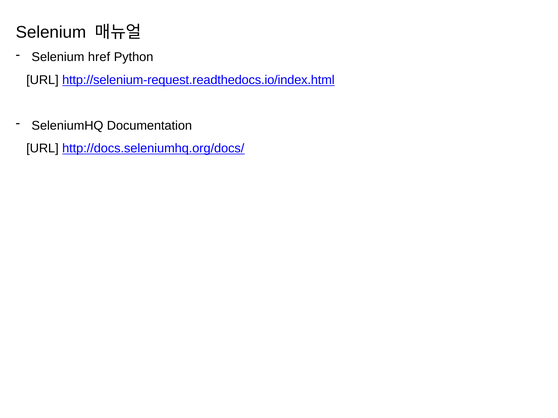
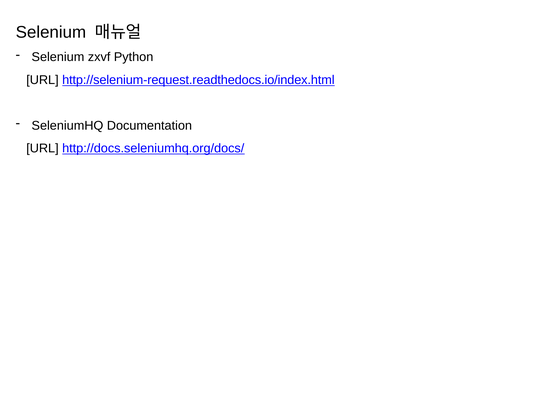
href: href -> zxvf
